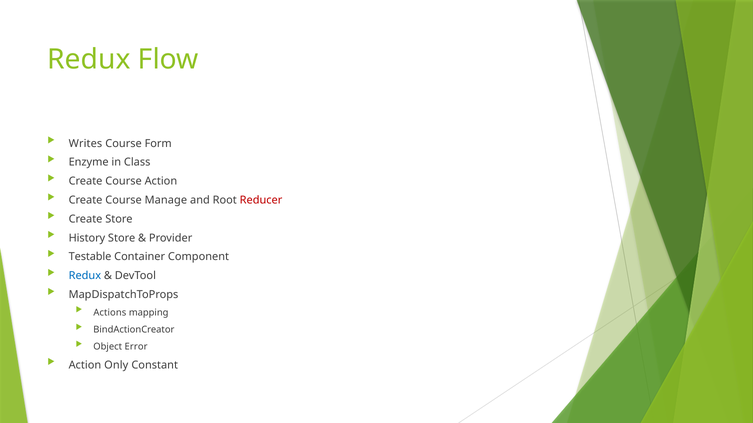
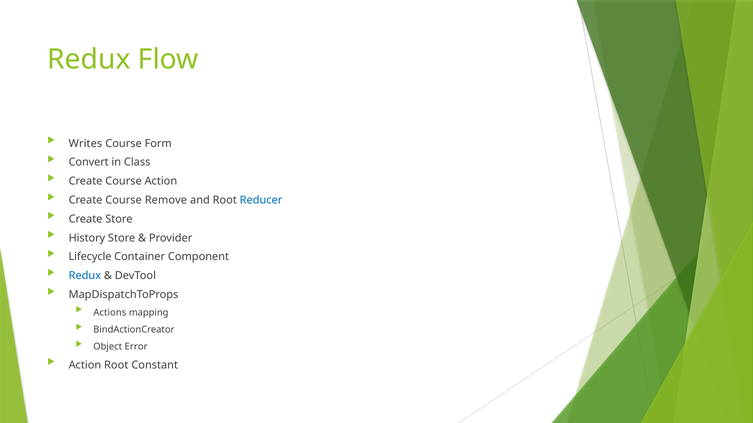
Enzyme: Enzyme -> Convert
Manage: Manage -> Remove
Reducer colour: red -> blue
Testable: Testable -> Lifecycle
Action Only: Only -> Root
